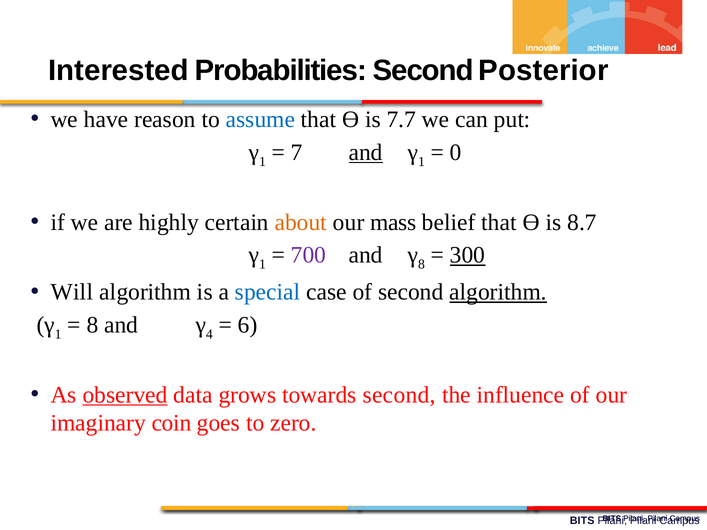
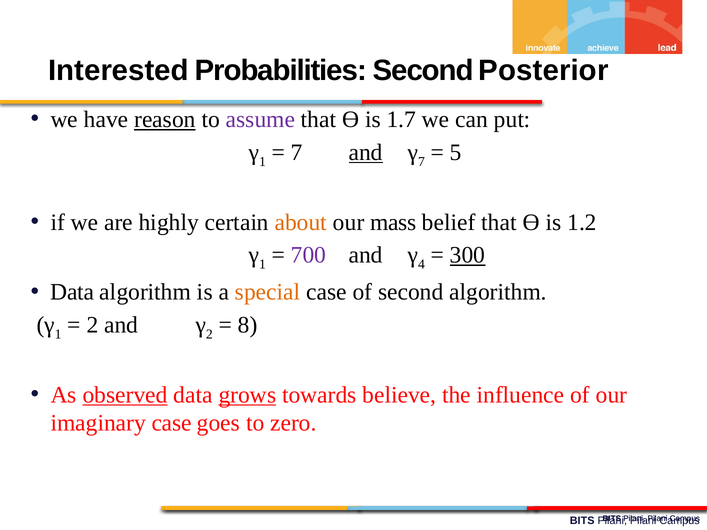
reason underline: none -> present
assume colour: blue -> purple
7.7: 7.7 -> 1.7
1 at (421, 162): 1 -> 7
0: 0 -> 5
8.7: 8.7 -> 1.2
8 at (421, 264): 8 -> 4
Will at (72, 292): Will -> Data
special colour: blue -> orange
algorithm at (498, 292) underline: present -> none
8 at (92, 325): 8 -> 2
4 at (209, 334): 4 -> 2
6: 6 -> 8
grows underline: none -> present
towards second: second -> believe
imaginary coin: coin -> case
